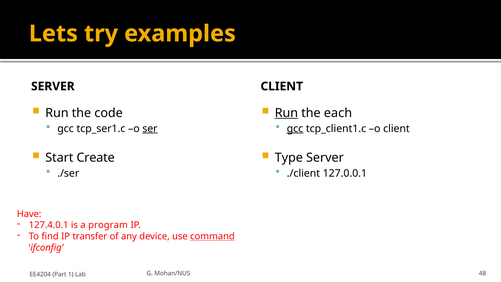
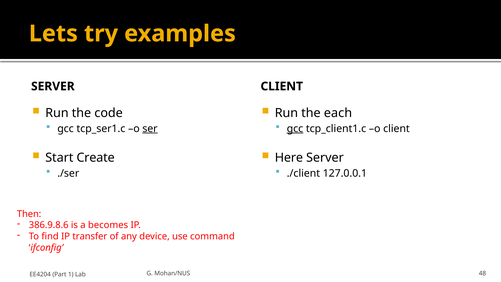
Run at (286, 113) underline: present -> none
Type: Type -> Here
Have: Have -> Then
127.4.0.1: 127.4.0.1 -> 386.9.8.6
program: program -> becomes
command underline: present -> none
